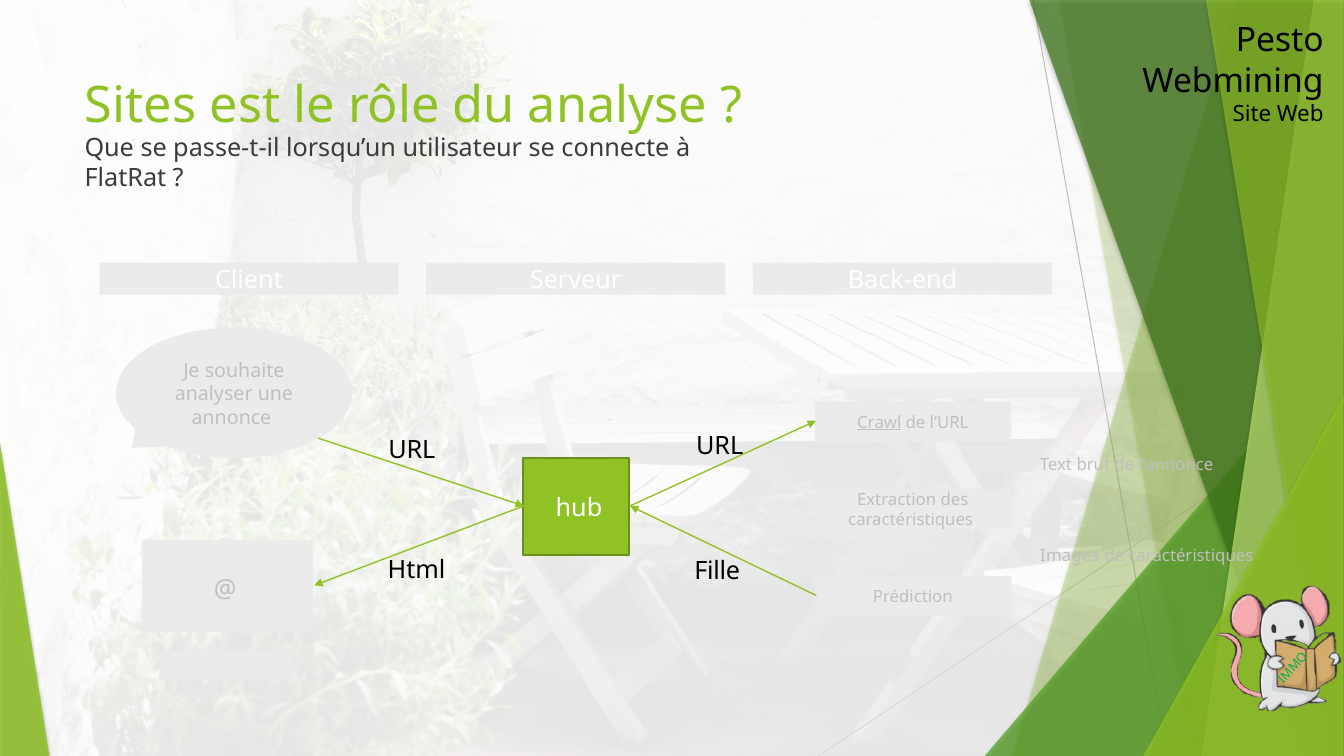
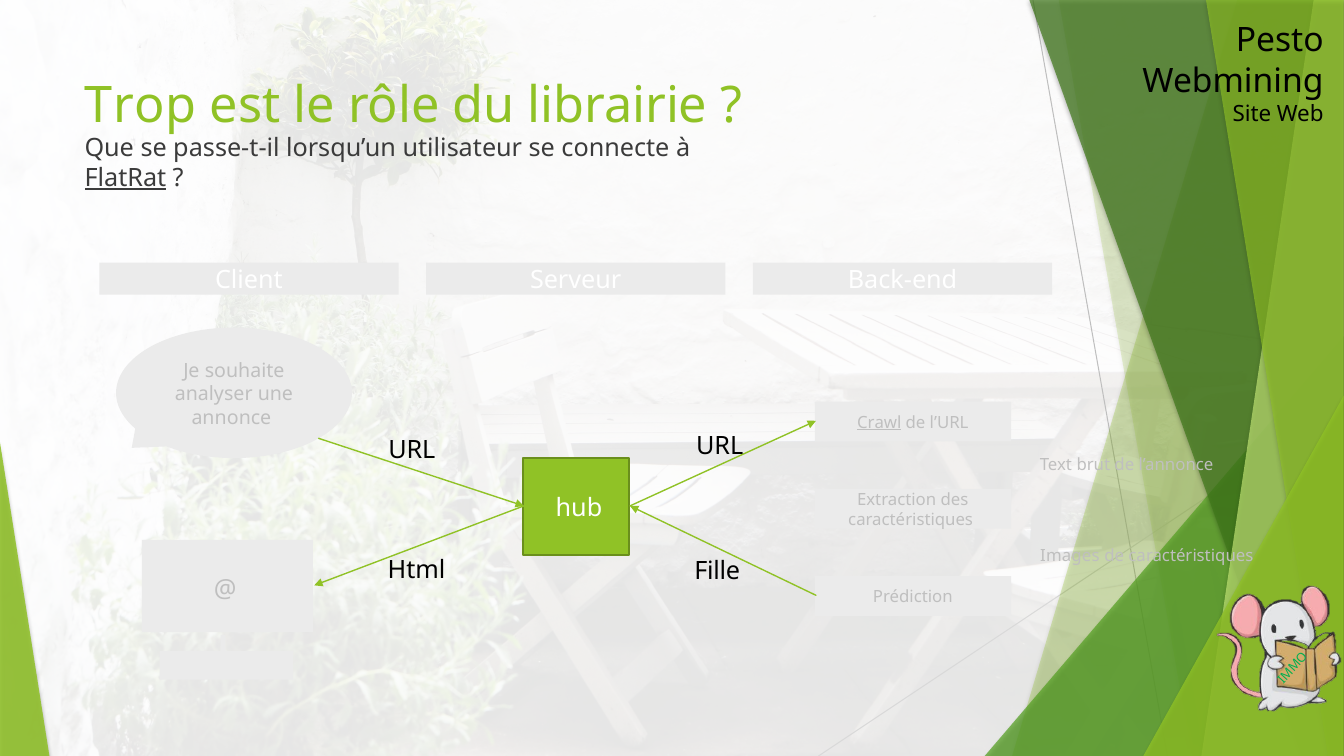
Sites: Sites -> Trop
analyse: analyse -> librairie
FlatRat underline: none -> present
